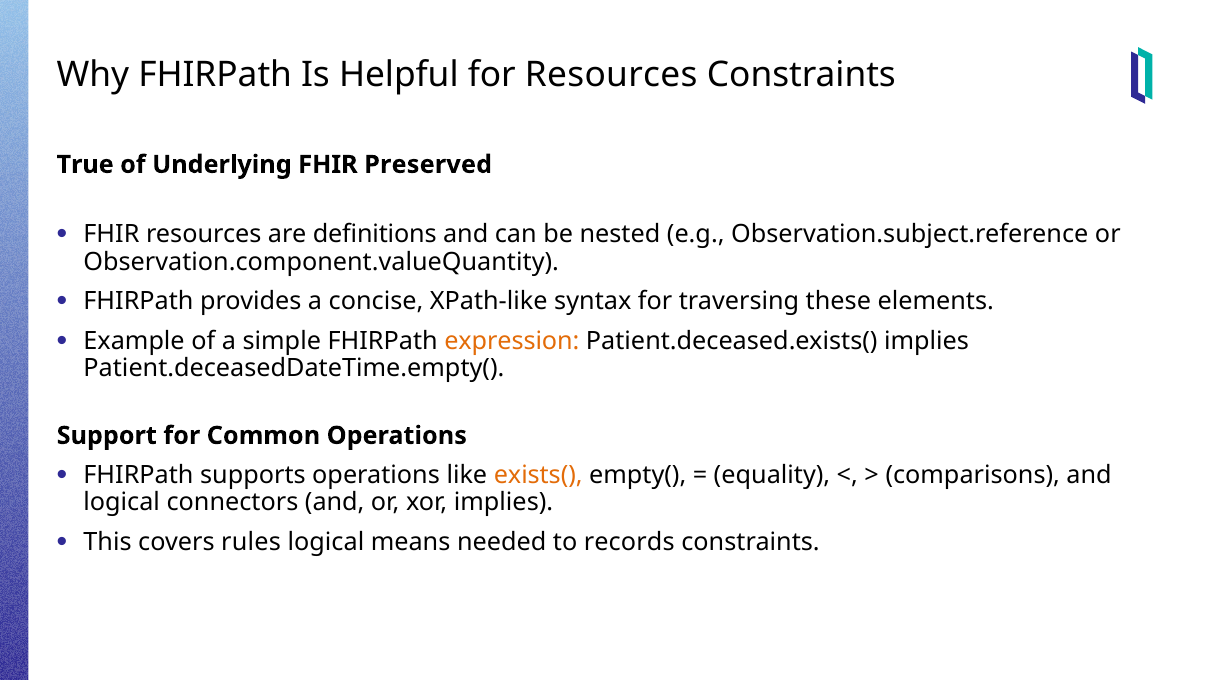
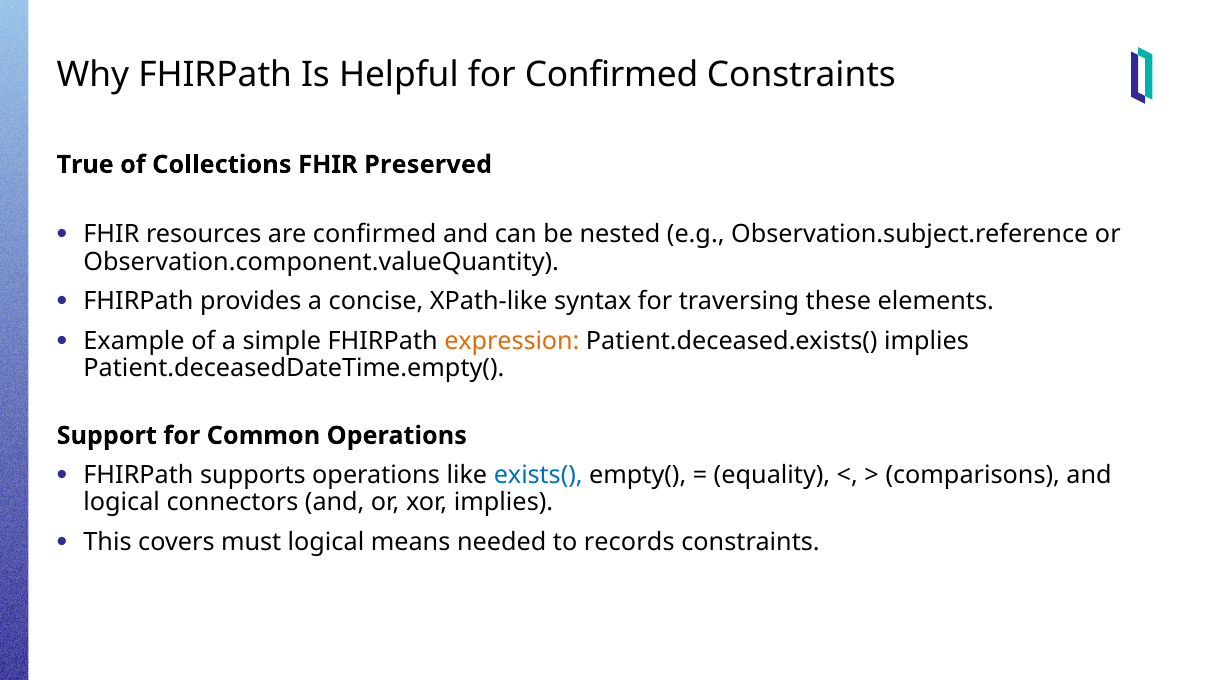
for Resources: Resources -> Confirmed
Underlying: Underlying -> Collections
are definitions: definitions -> confirmed
exists( colour: orange -> blue
rules: rules -> must
